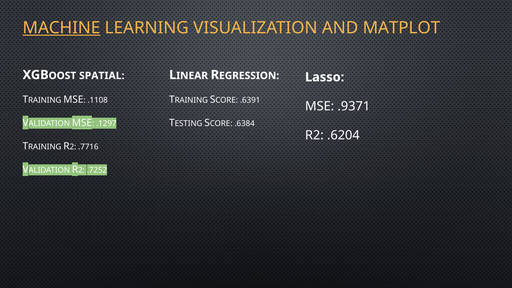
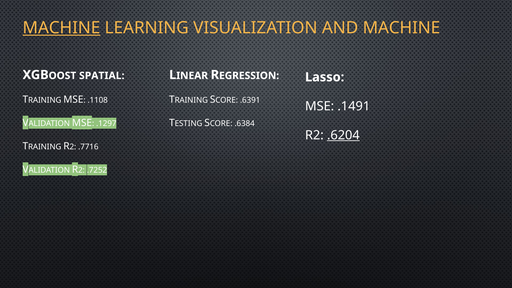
AND MATPLOT: MATPLOT -> MACHINE
.9371: .9371 -> .1491
.6204 underline: none -> present
